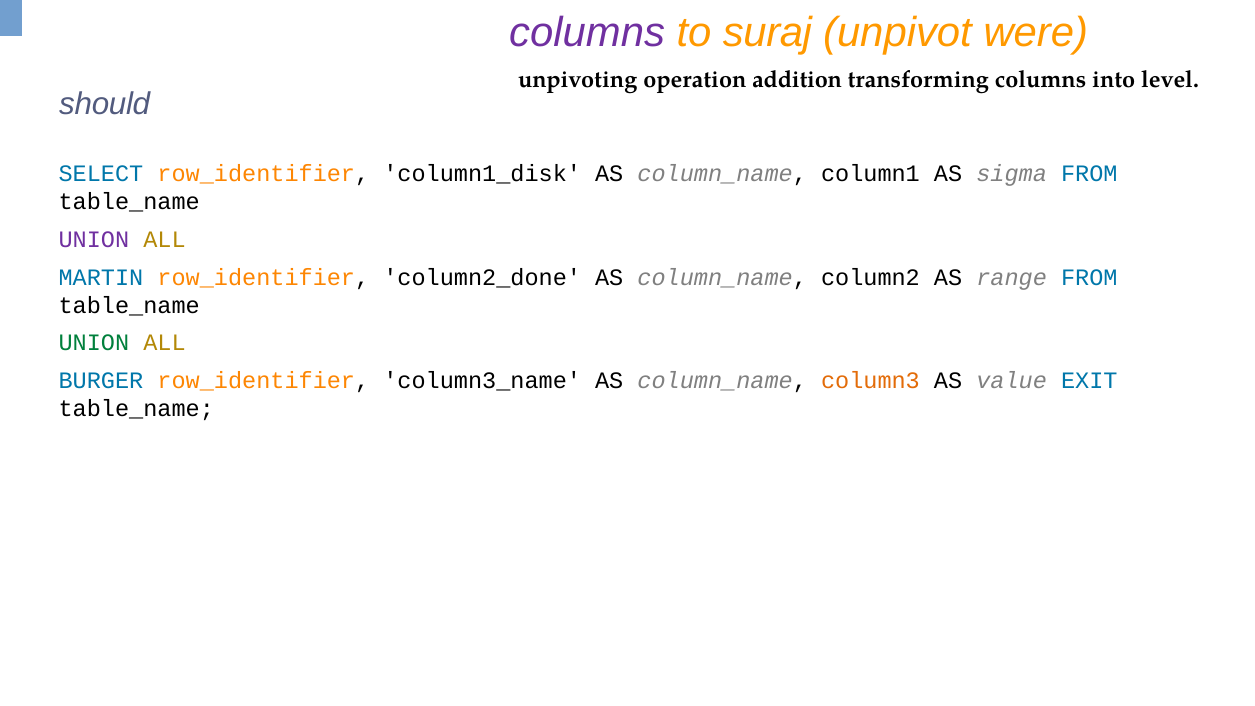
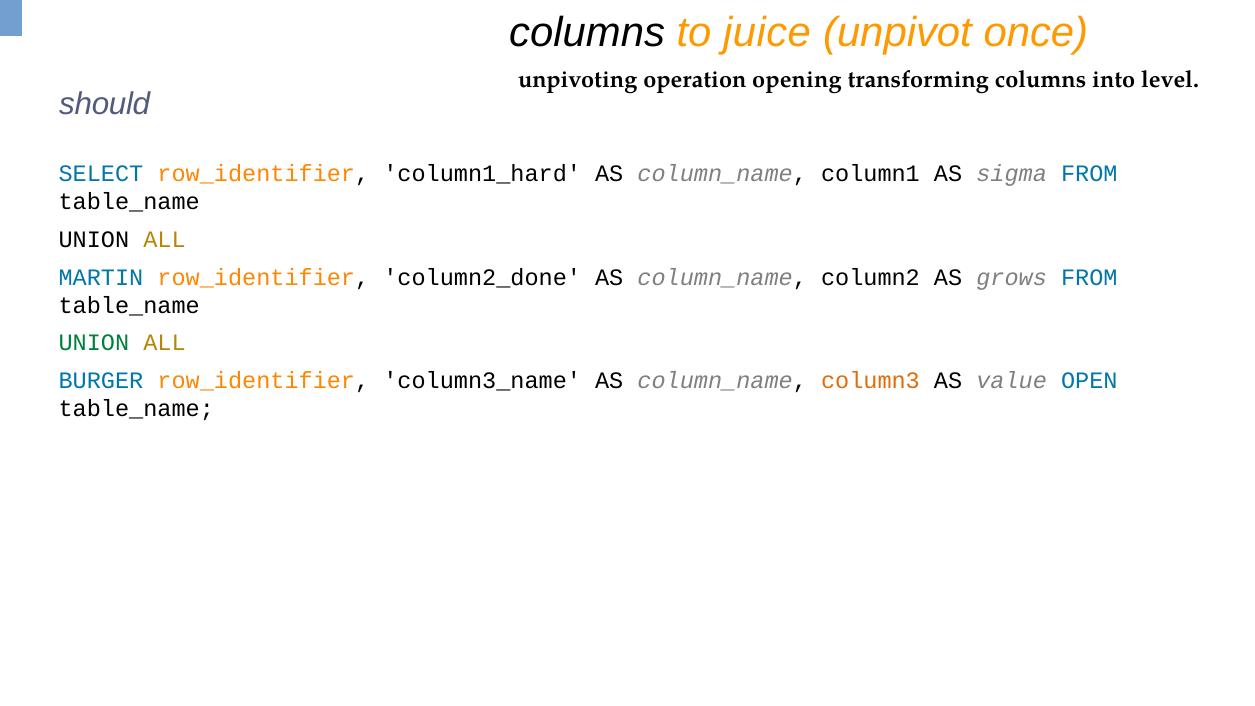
columns at (587, 33) colour: purple -> black
suraj: suraj -> juice
were: were -> once
addition: addition -> opening
column1_disk: column1_disk -> column1_hard
UNION at (94, 240) colour: purple -> black
range: range -> grows
EXIT: EXIT -> OPEN
